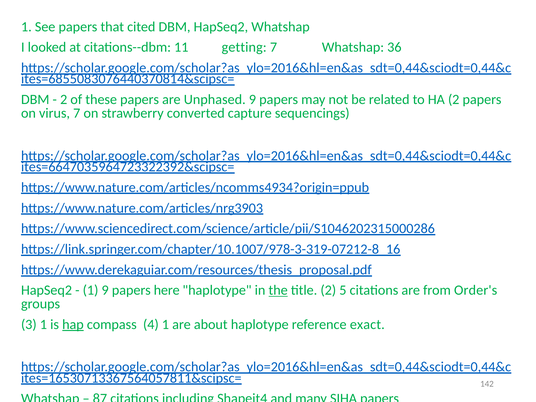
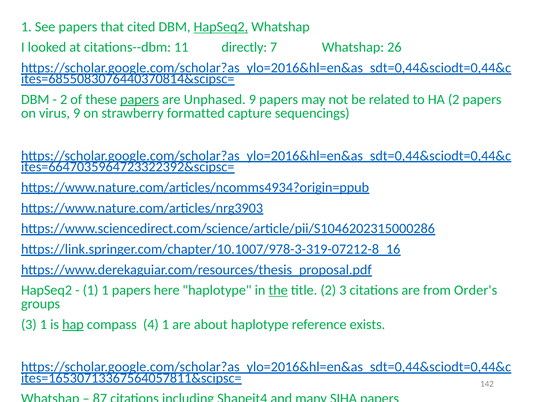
HapSeq2 at (221, 27) underline: none -> present
getting: getting -> directly
36: 36 -> 26
papers at (140, 99) underline: none -> present
virus 7: 7 -> 9
converted: converted -> formatted
1 9: 9 -> 1
2 5: 5 -> 3
exact: exact -> exists
